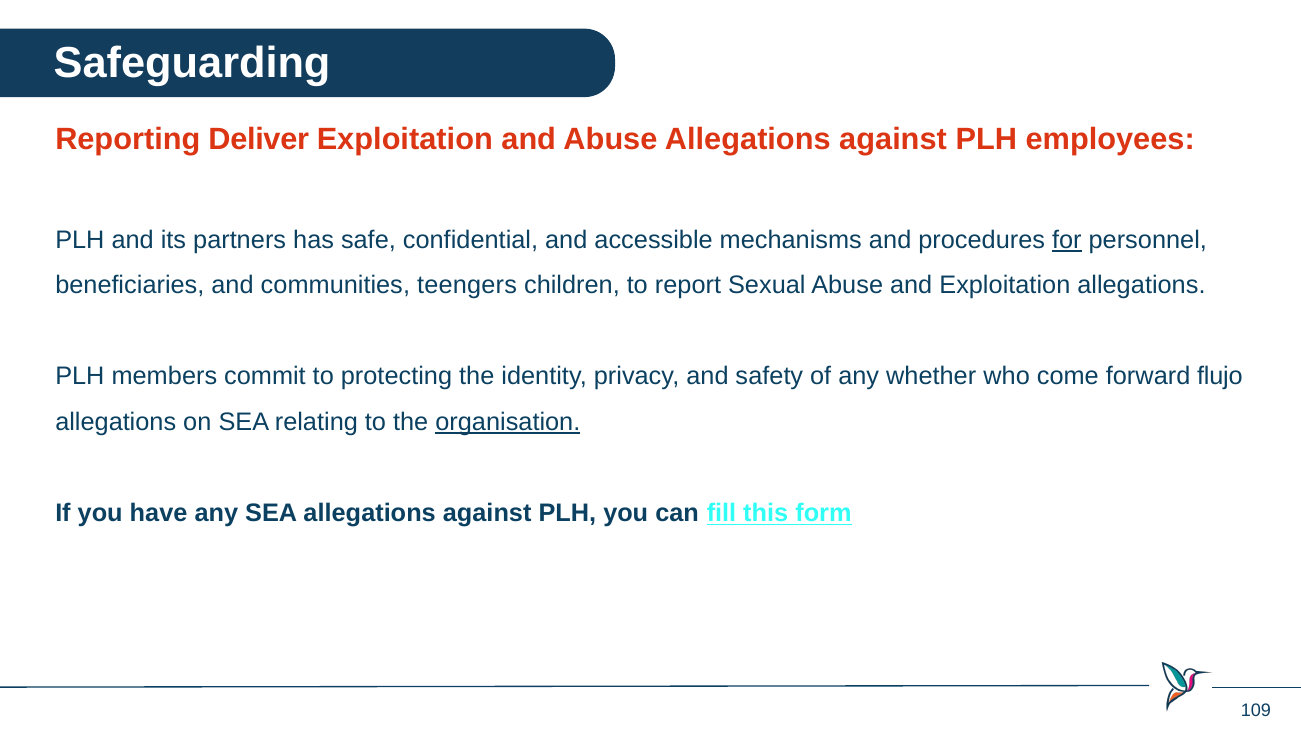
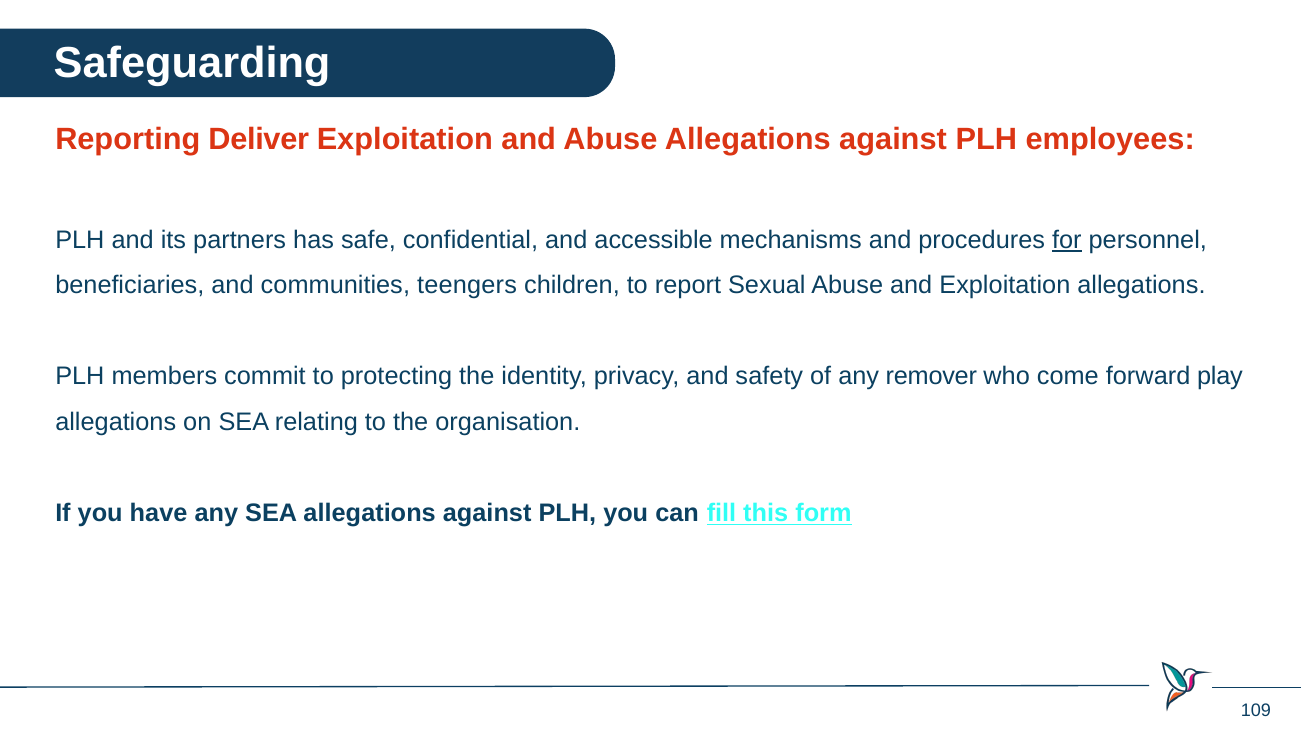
whether: whether -> remover
flujo: flujo -> play
organisation underline: present -> none
